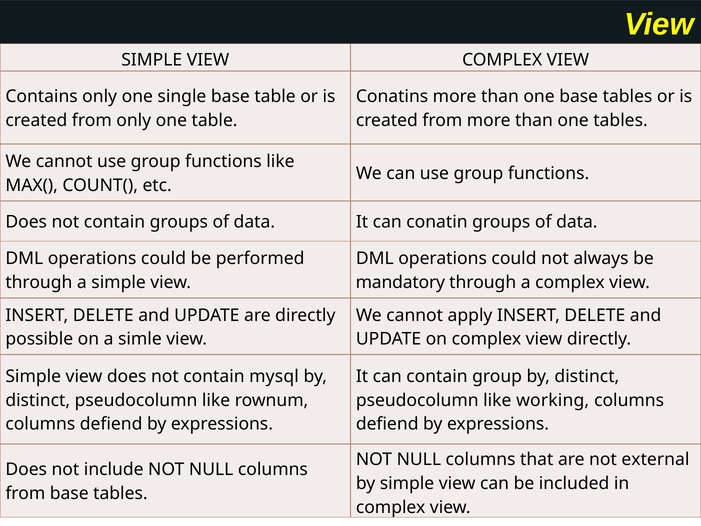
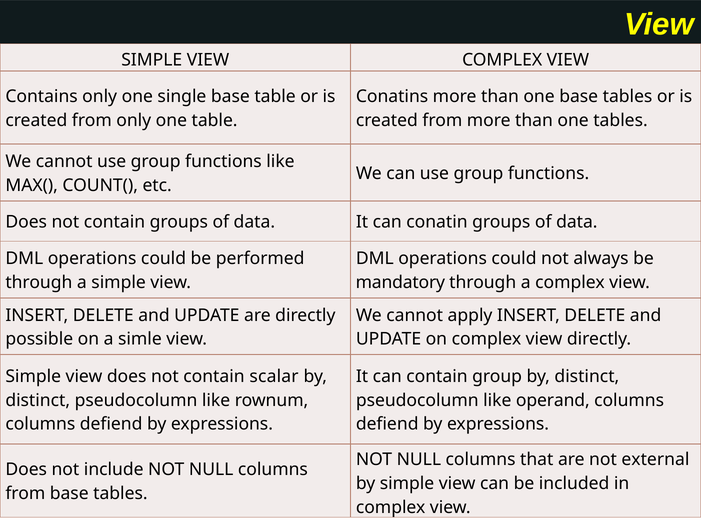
mysql: mysql -> scalar
working: working -> operand
